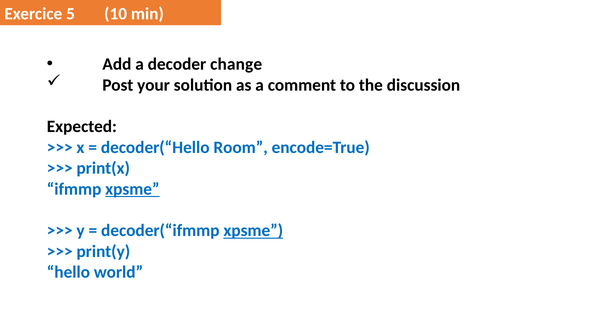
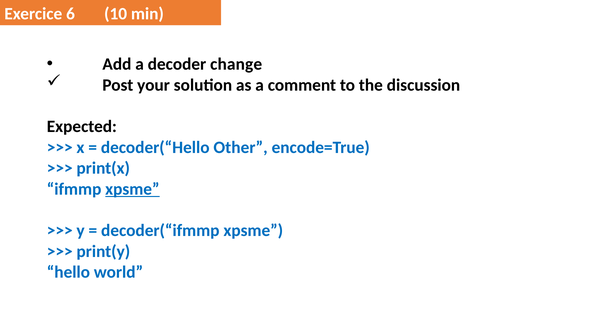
5: 5 -> 6
Room: Room -> Other
xpsme at (253, 230) underline: present -> none
